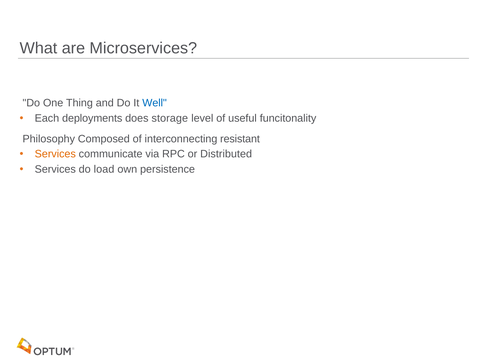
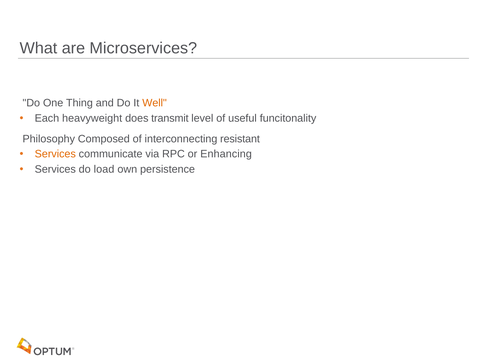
Well colour: blue -> orange
deployments: deployments -> heavyweight
storage: storage -> transmit
Distributed: Distributed -> Enhancing
